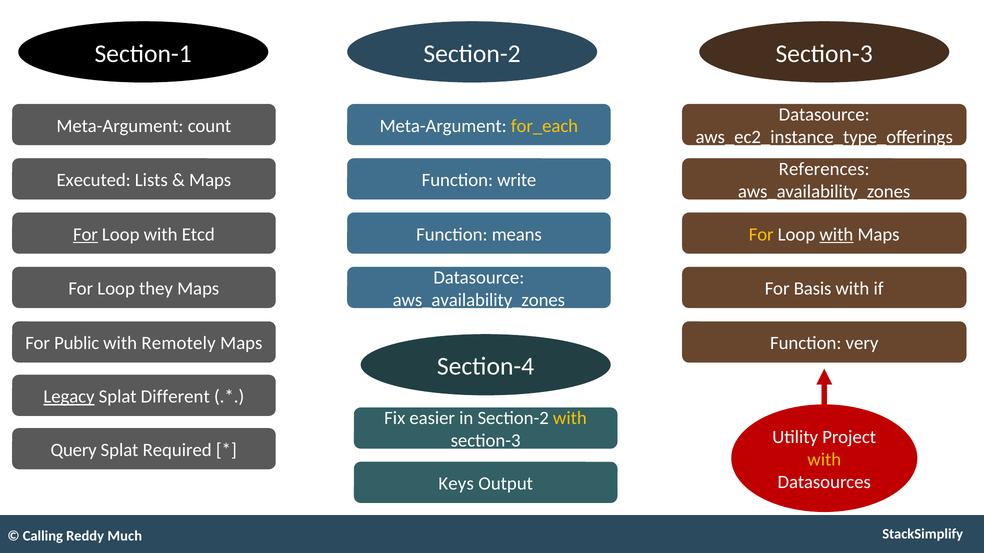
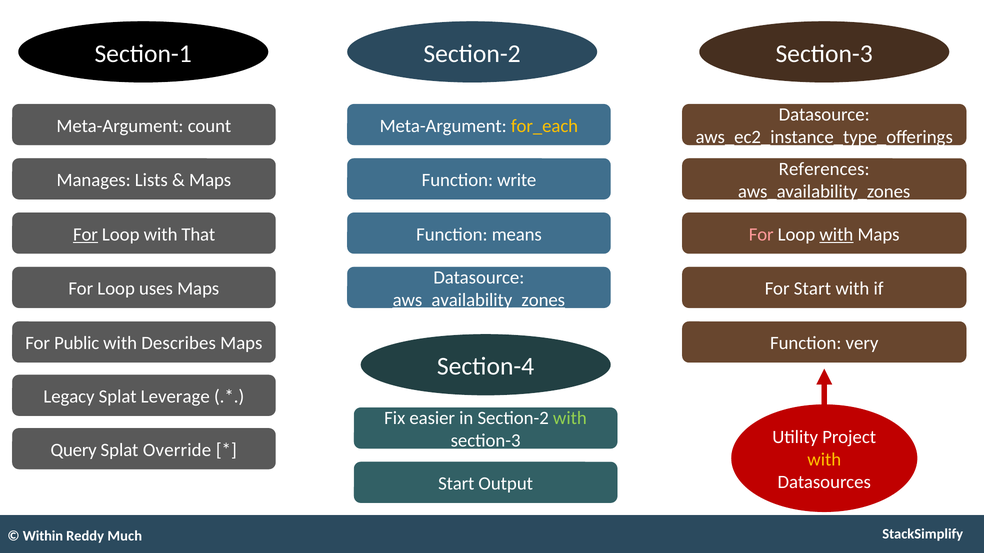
Executed: Executed -> Manages
Etcd: Etcd -> That
For at (761, 235) colour: yellow -> pink
they: they -> uses
For Basis: Basis -> Start
aws_availability_zones at (479, 300) underline: none -> present
Remotely: Remotely -> Describes
Legacy underline: present -> none
Different: Different -> Leverage
with at (570, 418) colour: yellow -> light green
Required: Required -> Override
Keys at (456, 484): Keys -> Start
Calling: Calling -> Within
